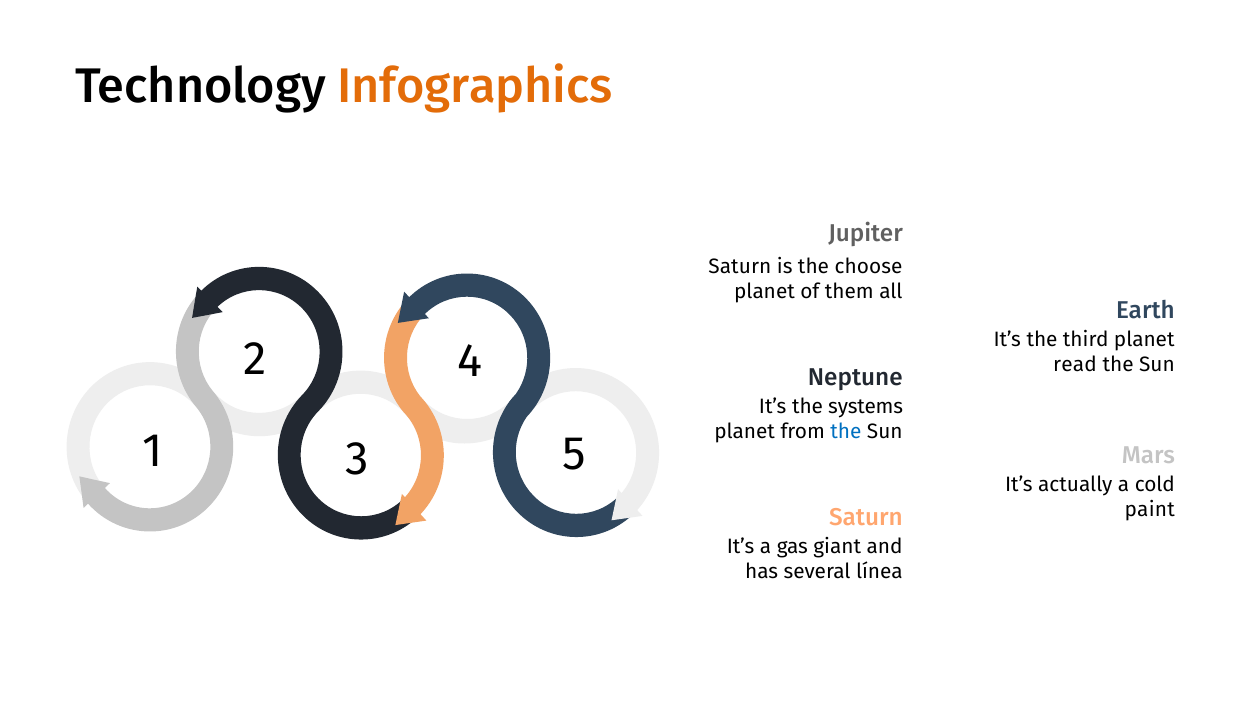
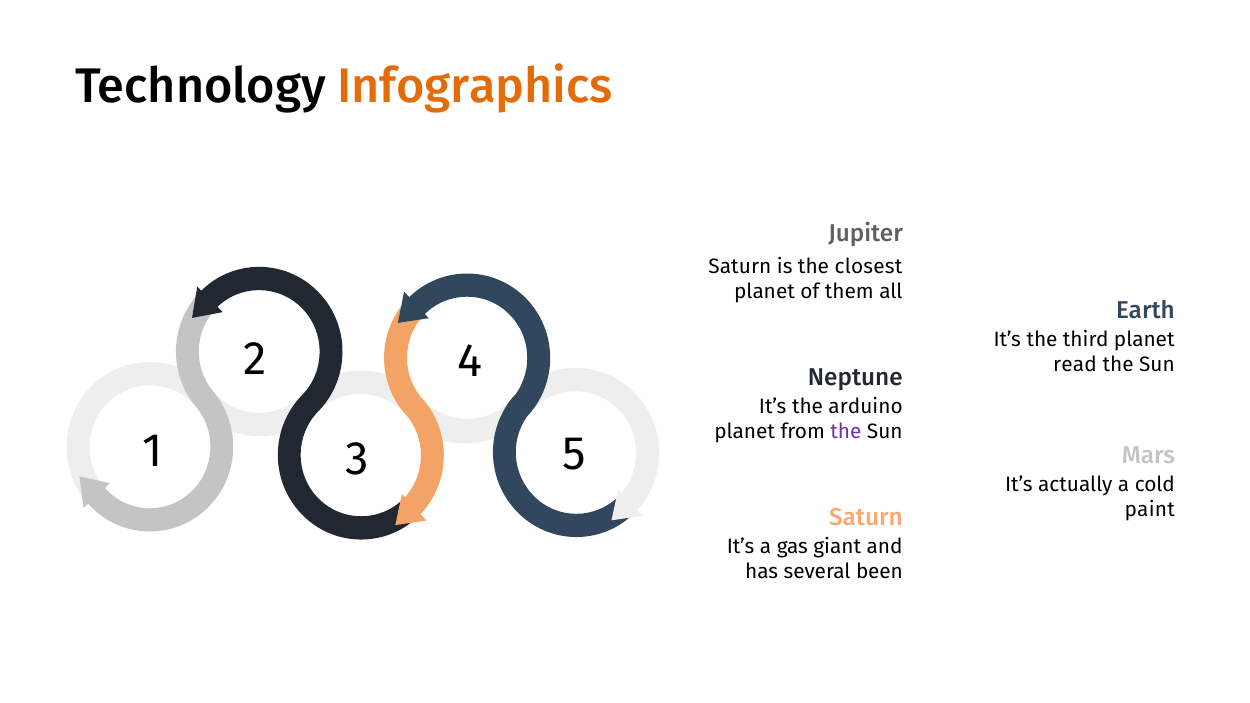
choose: choose -> closest
systems: systems -> arduino
the at (846, 432) colour: blue -> purple
línea: línea -> been
